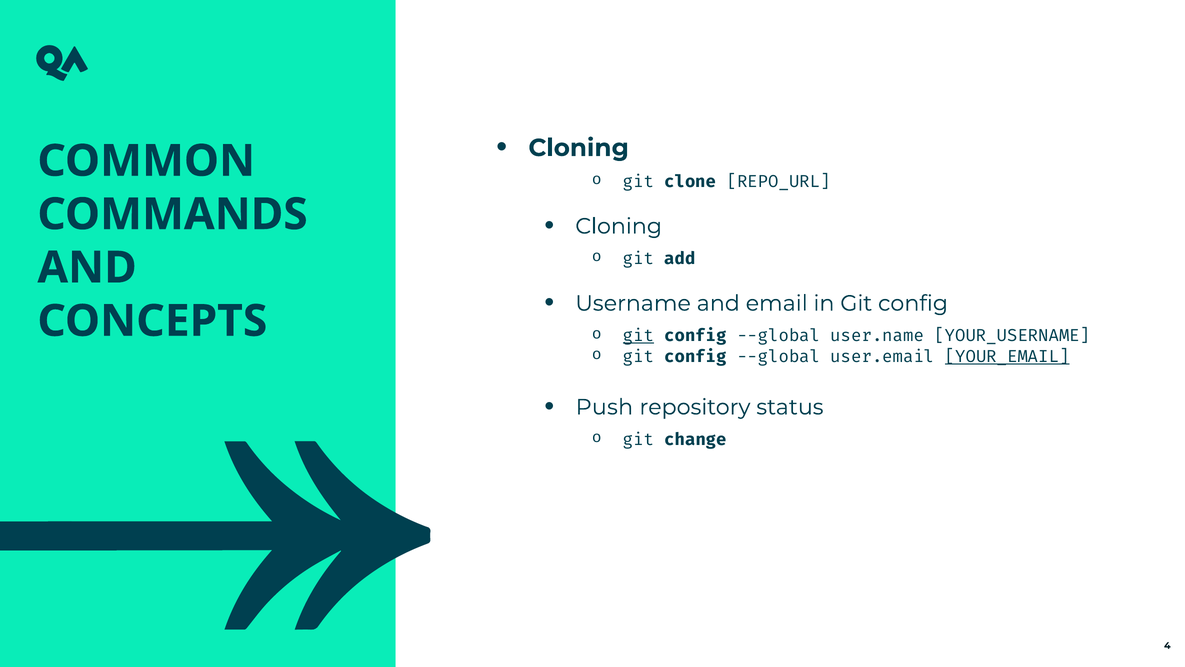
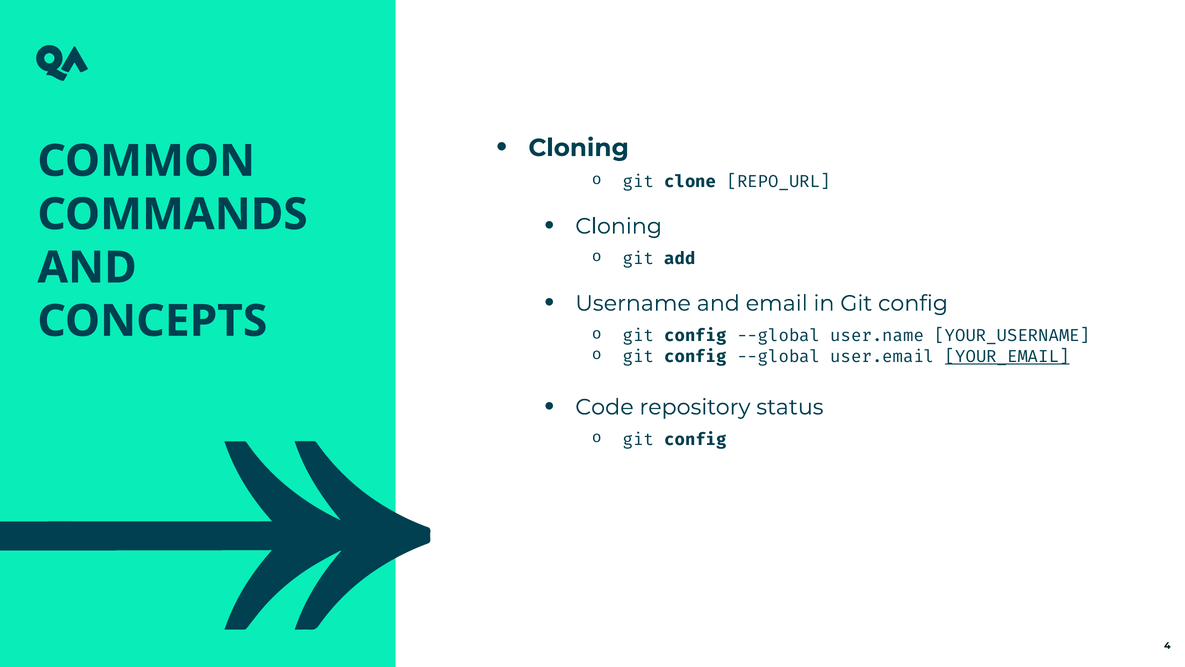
git at (638, 335) underline: present -> none
Push: Push -> Code
change at (695, 439): change -> config
